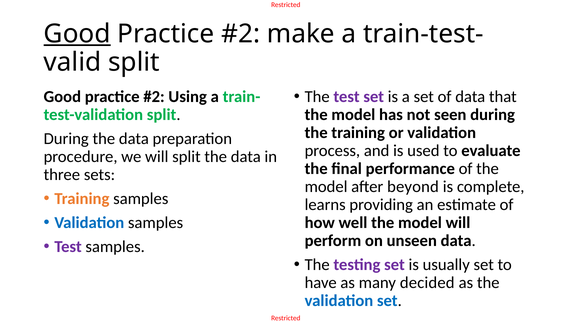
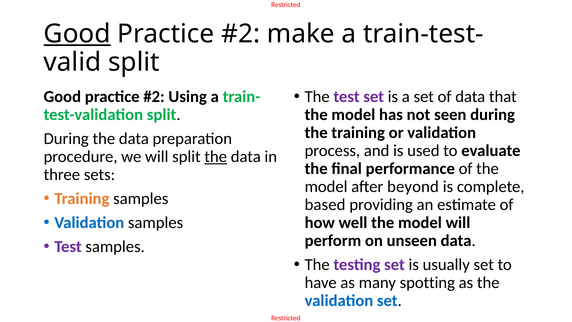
the at (216, 157) underline: none -> present
learns: learns -> based
decided: decided -> spotting
